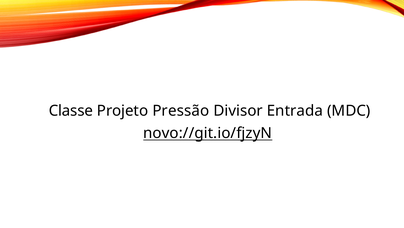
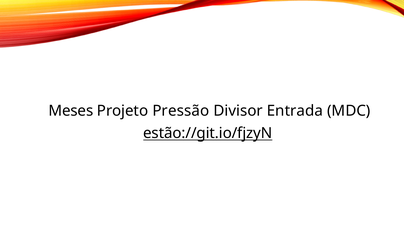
Classe: Classe -> Meses
novo://git.io/fjzyN: novo://git.io/fjzyN -> estão://git.io/fjzyN
